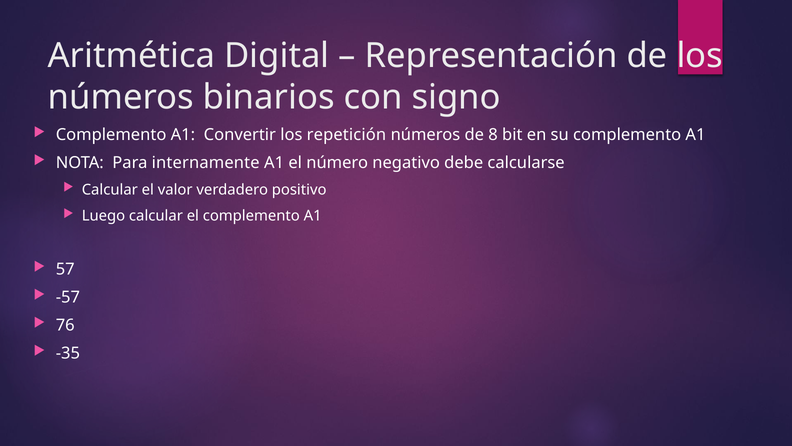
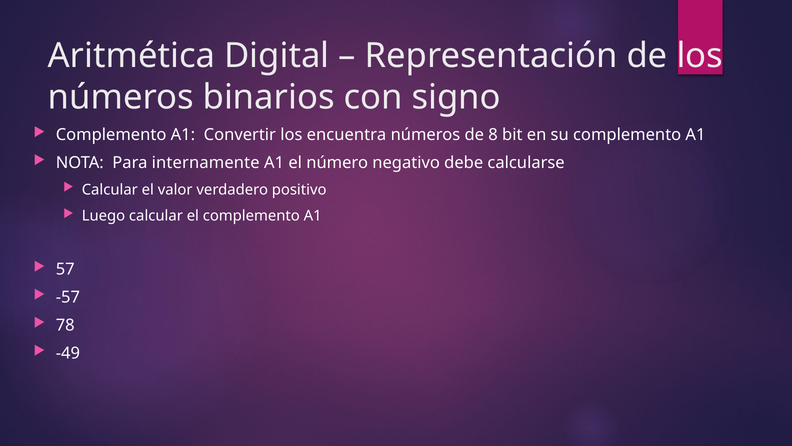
repetición: repetición -> encuentra
76: 76 -> 78
-35: -35 -> -49
